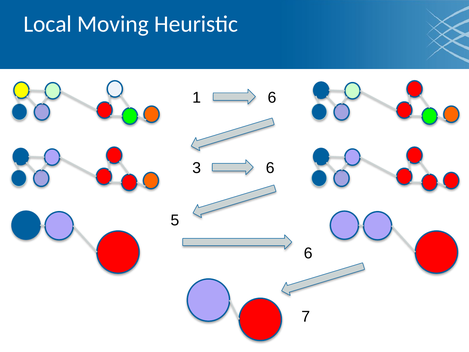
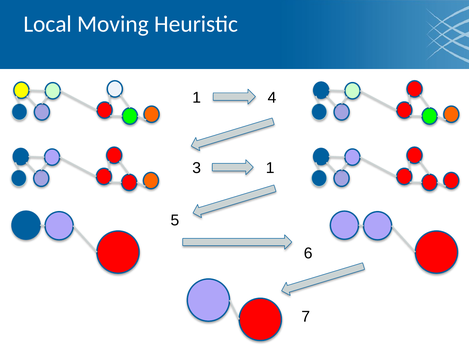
1 6: 6 -> 4
3 6: 6 -> 1
